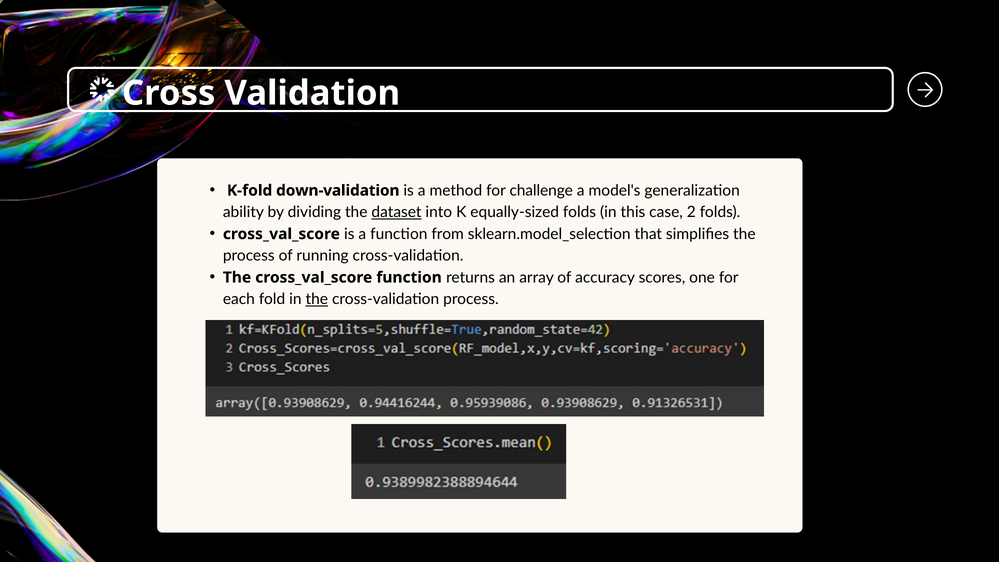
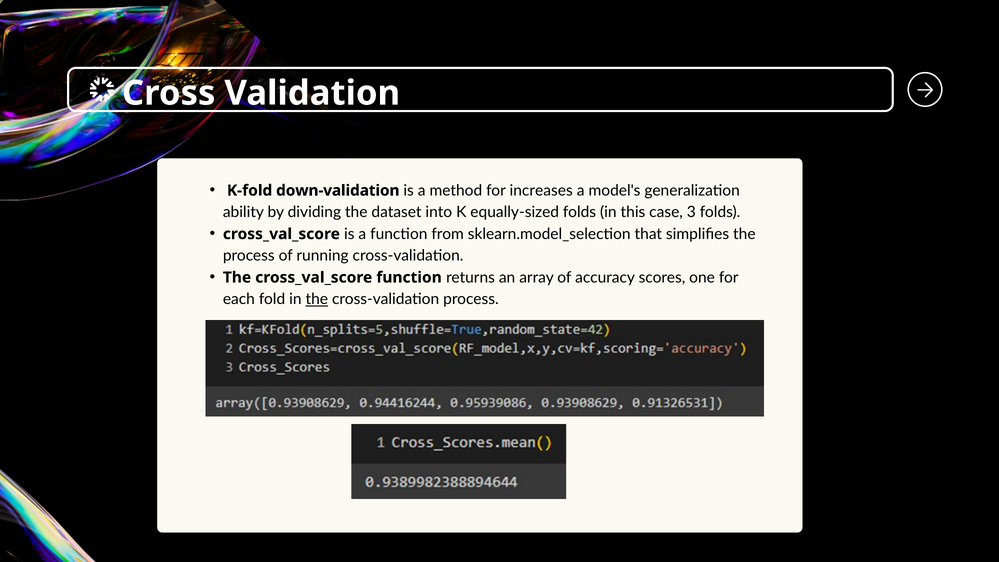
challenge: challenge -> increases
dataset underline: present -> none
2: 2 -> 3
